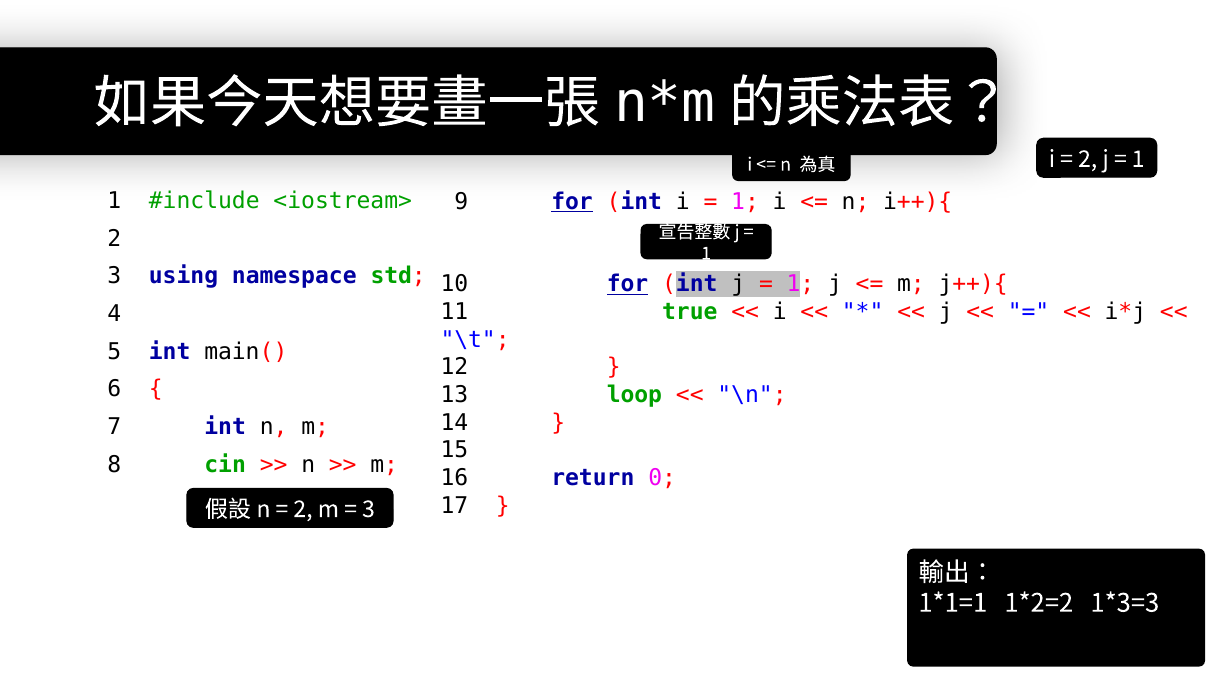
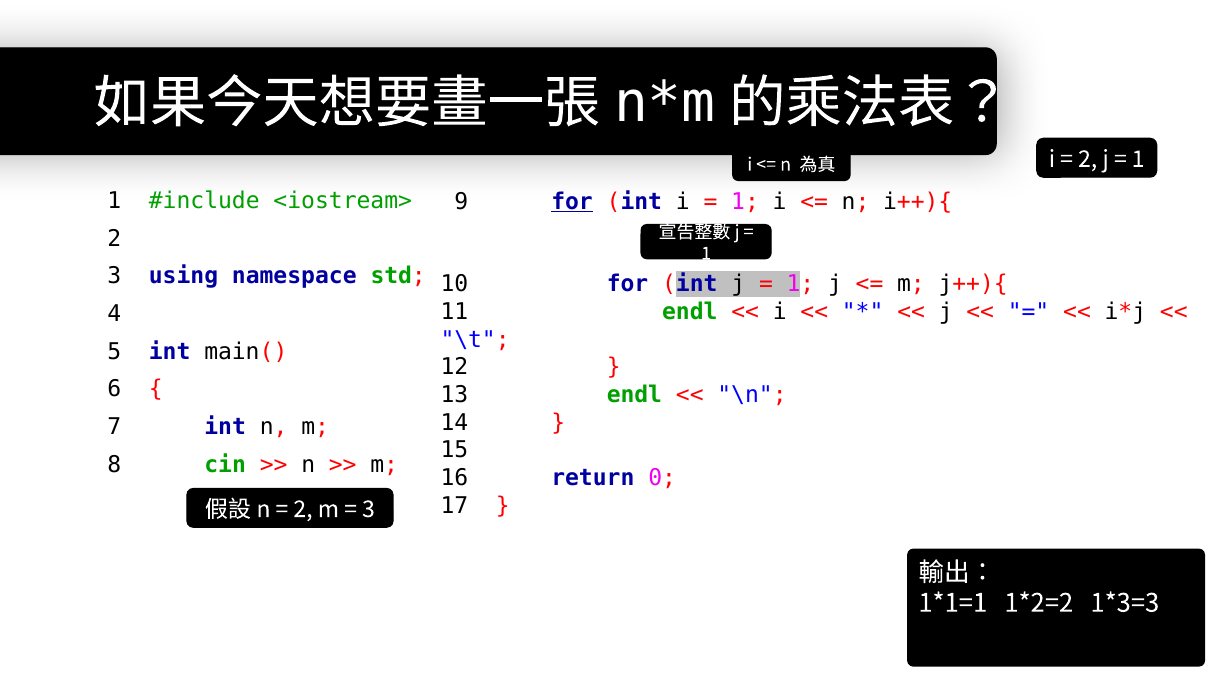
for at (628, 284) underline: present -> none
11 true: true -> endl
13 loop: loop -> endl
